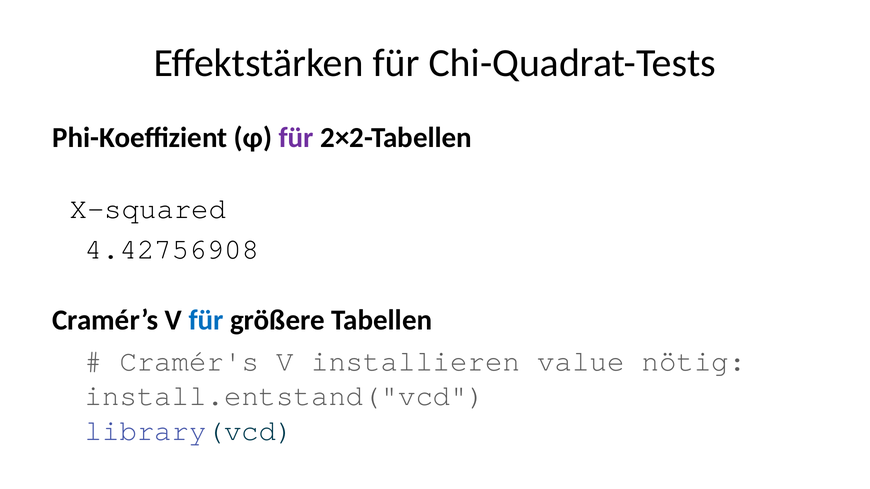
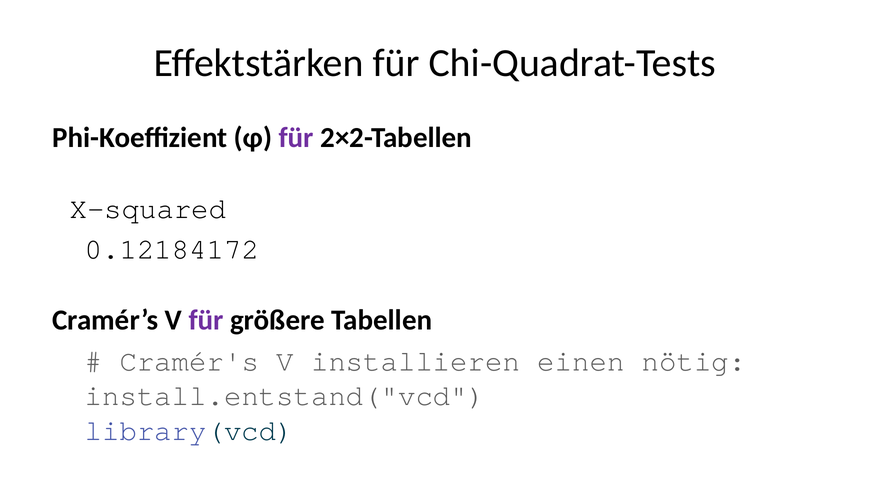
4.42756908: 4.42756908 -> 0.12184172
für at (206, 321) colour: blue -> purple
value: value -> einen
